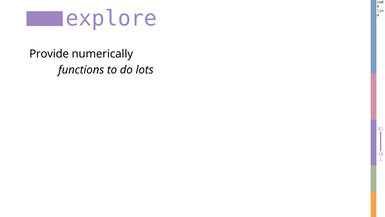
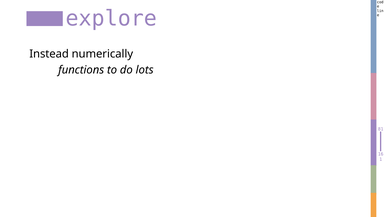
Provide: Provide -> Instead
